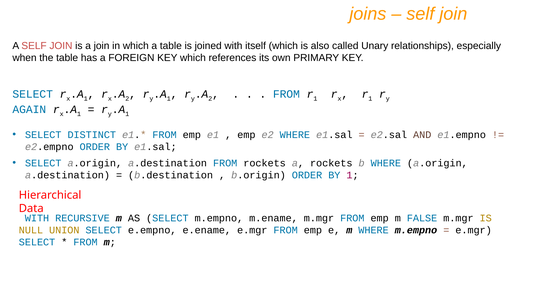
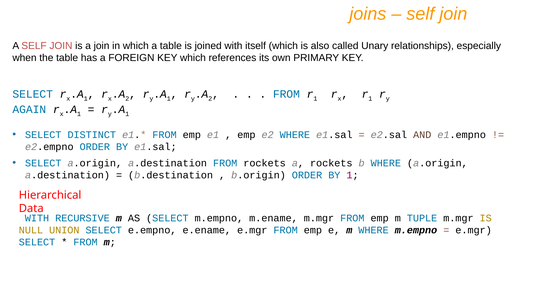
FALSE: FALSE -> TUPLE
